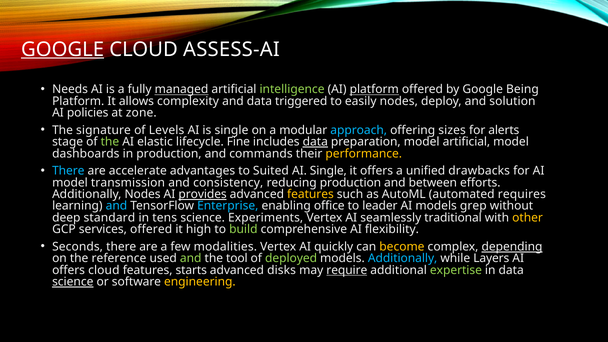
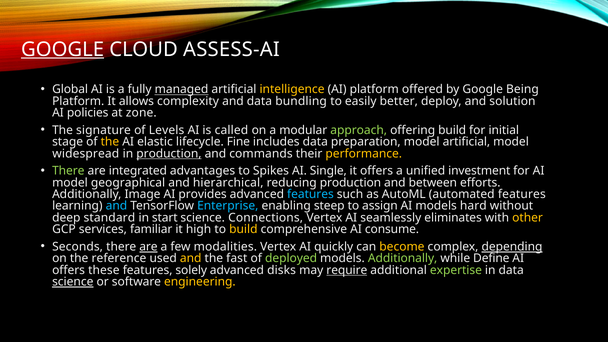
Needs: Needs -> Global
intelligence colour: light green -> yellow
platform at (374, 89) underline: present -> none
triggered: triggered -> bundling
easily nodes: nodes -> better
is single: single -> called
approach colour: light blue -> light green
offering sizes: sizes -> build
alerts: alerts -> initial
the at (110, 142) colour: light green -> yellow
data at (315, 142) underline: present -> none
dashboards: dashboards -> widespread
production at (169, 154) underline: none -> present
There at (68, 171) colour: light blue -> light green
accelerate: accelerate -> integrated
Suited: Suited -> Spikes
drawbacks: drawbacks -> investment
transmission: transmission -> geographical
consistency: consistency -> hierarchical
Additionally Nodes: Nodes -> Image
provides underline: present -> none
features at (310, 194) colour: yellow -> light blue
automated requires: requires -> features
office: office -> steep
leader: leader -> assign
grep: grep -> hard
tens: tens -> start
Experiments: Experiments -> Connections
traditional: traditional -> eliminates
services offered: offered -> familiar
build at (243, 229) colour: light green -> yellow
flexibility: flexibility -> consume
are at (148, 247) underline: none -> present
and at (191, 258) colour: light green -> yellow
tool: tool -> fast
Additionally at (403, 258) colour: light blue -> light green
Layers: Layers -> Define
offers cloud: cloud -> these
starts: starts -> solely
